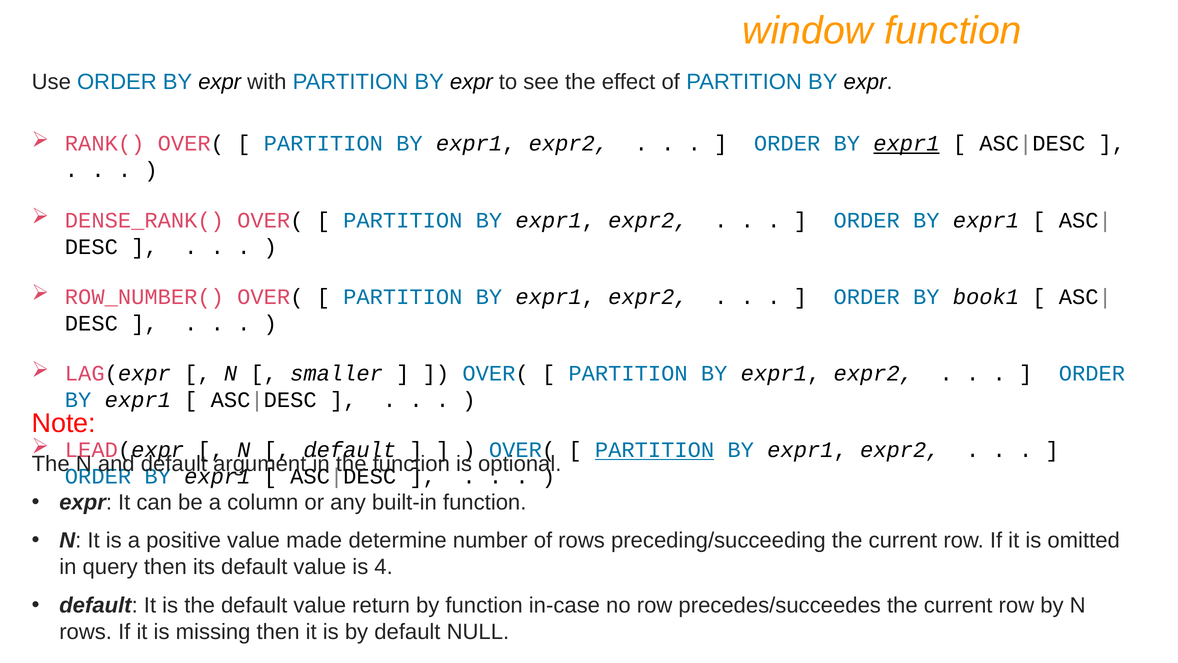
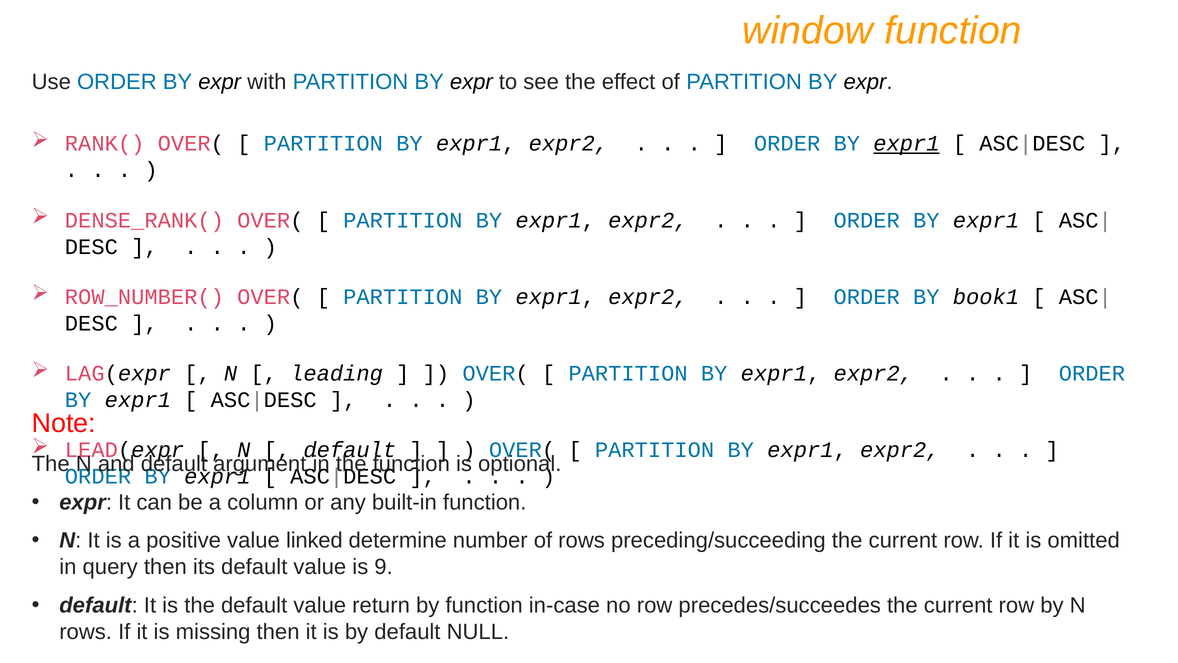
smaller: smaller -> leading
PARTITION at (655, 450) underline: present -> none
made: made -> linked
4: 4 -> 9
